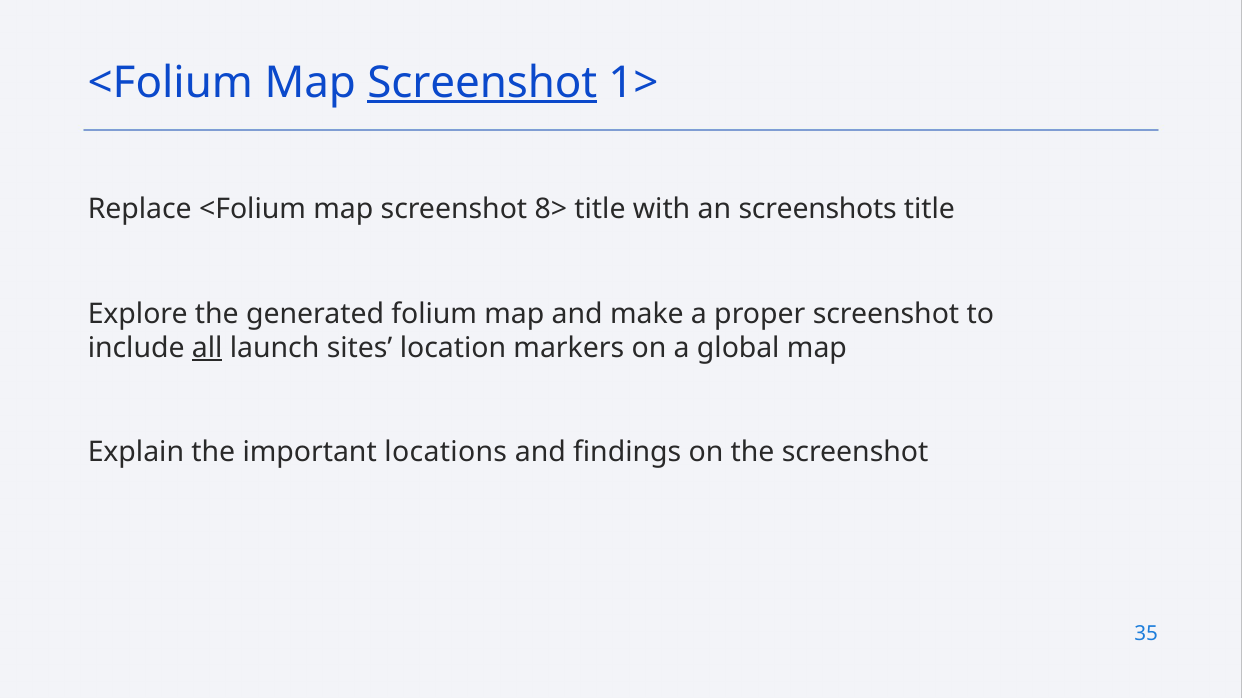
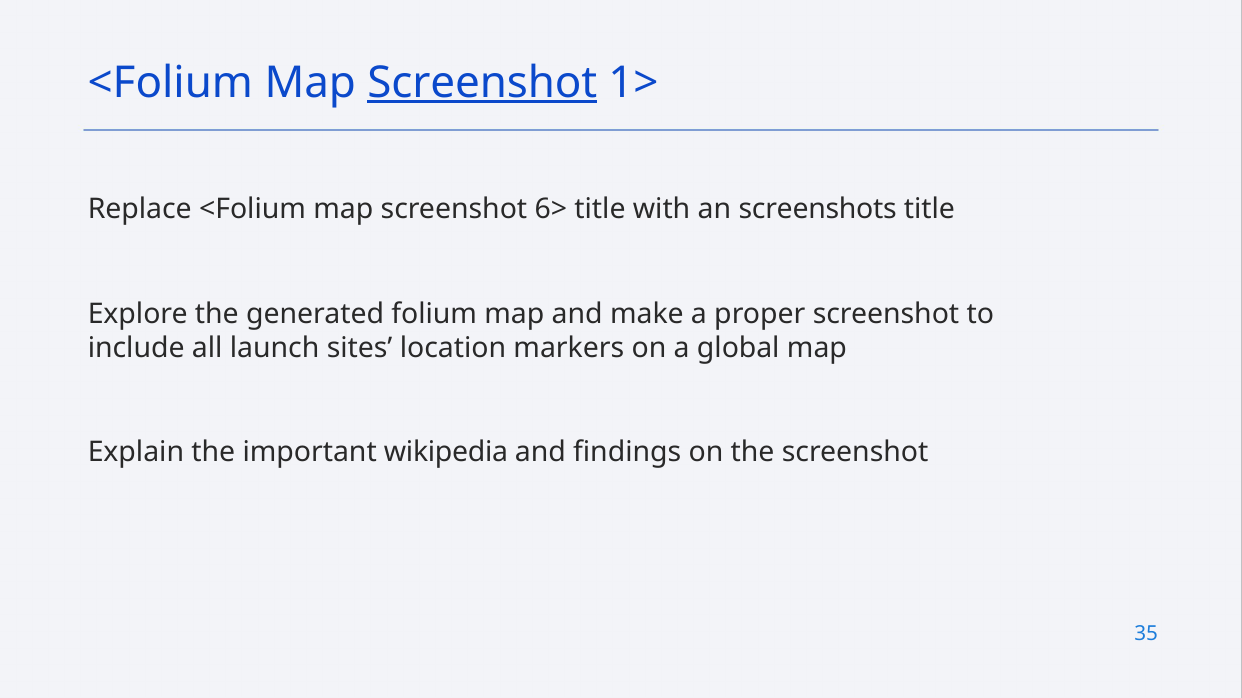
8>: 8> -> 6>
all underline: present -> none
locations: locations -> wikipedia
